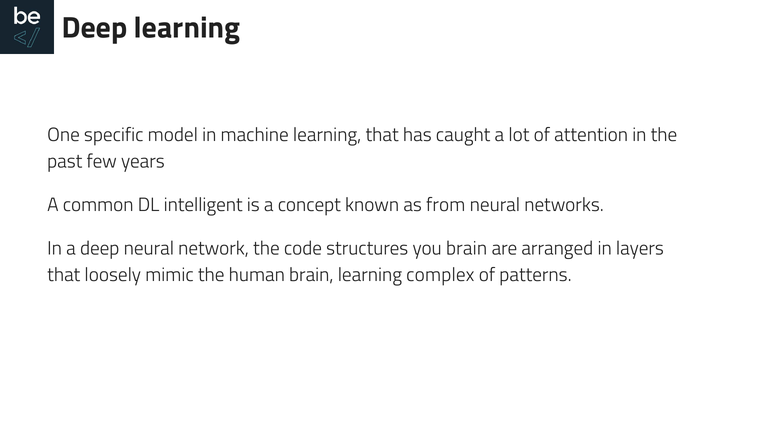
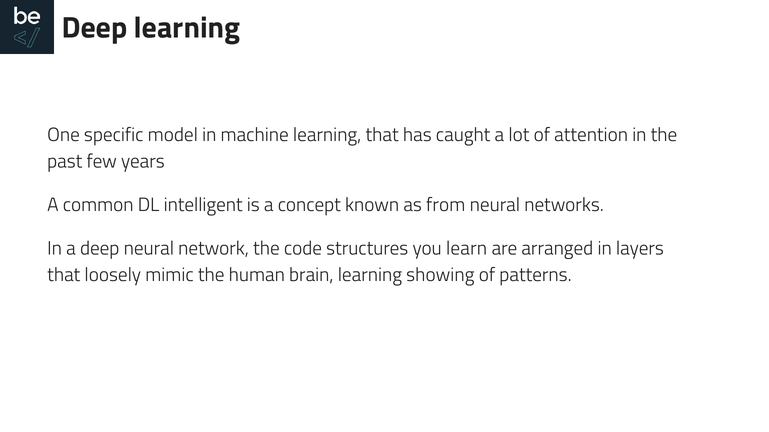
you brain: brain -> learn
complex: complex -> showing
